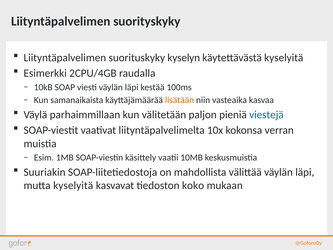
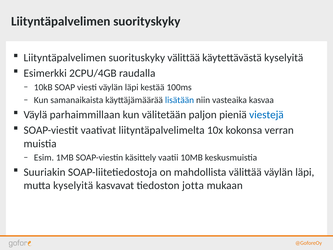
suorituskyky kyselyn: kyselyn -> välittää
lisätään colour: orange -> blue
koko: koko -> jotta
